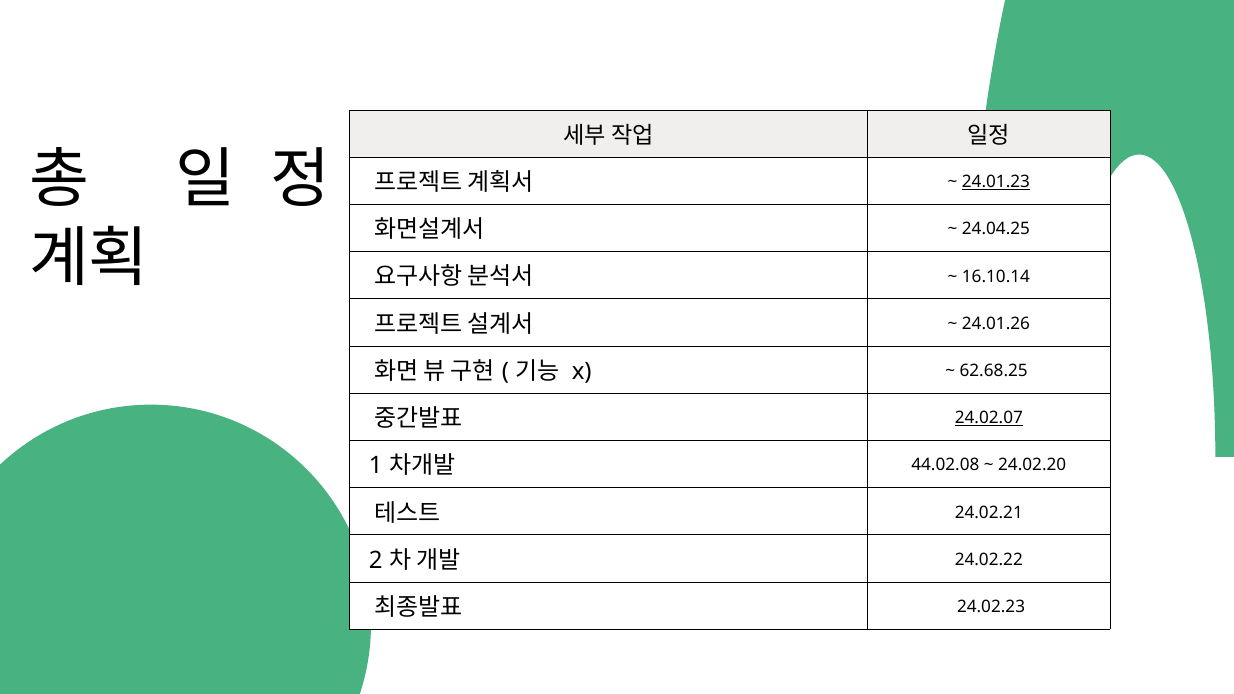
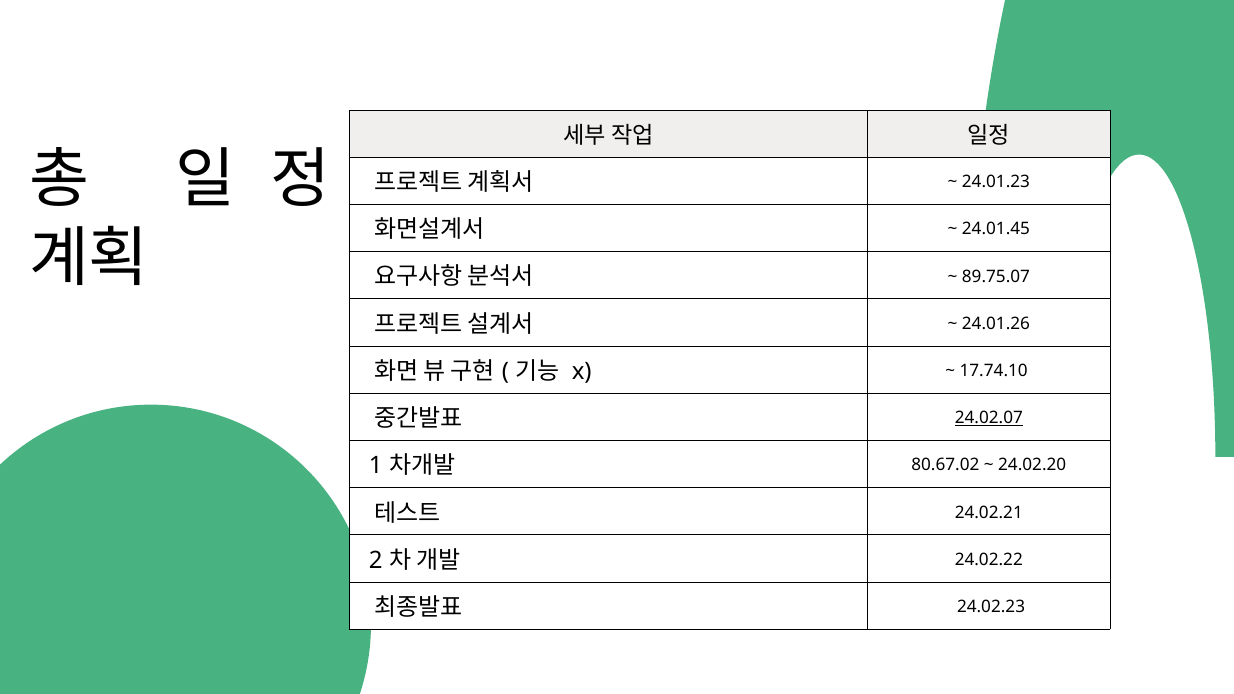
24.01.23 underline: present -> none
24.04.25: 24.04.25 -> 24.01.45
16.10.14: 16.10.14 -> 89.75.07
62.68.25: 62.68.25 -> 17.74.10
44.02.08: 44.02.08 -> 80.67.02
